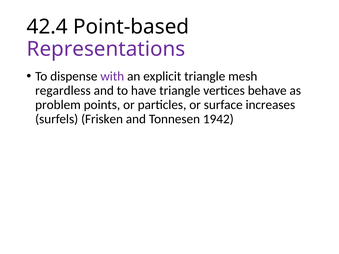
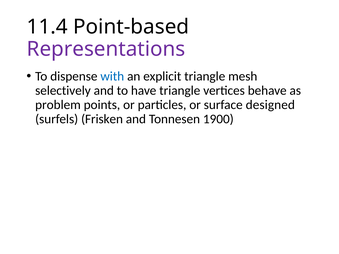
42.4: 42.4 -> 11.4
with colour: purple -> blue
regardless: regardless -> selectively
increases: increases -> designed
1942: 1942 -> 1900
